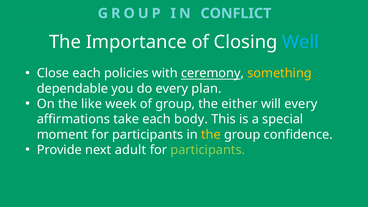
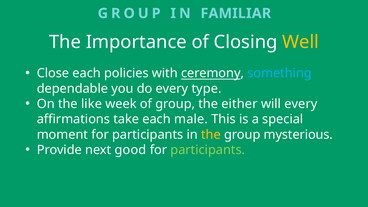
CONFLICT: CONFLICT -> FAMILIAR
Well colour: light blue -> yellow
something colour: yellow -> light blue
plan: plan -> type
body: body -> male
confidence: confidence -> mysterious
adult: adult -> good
